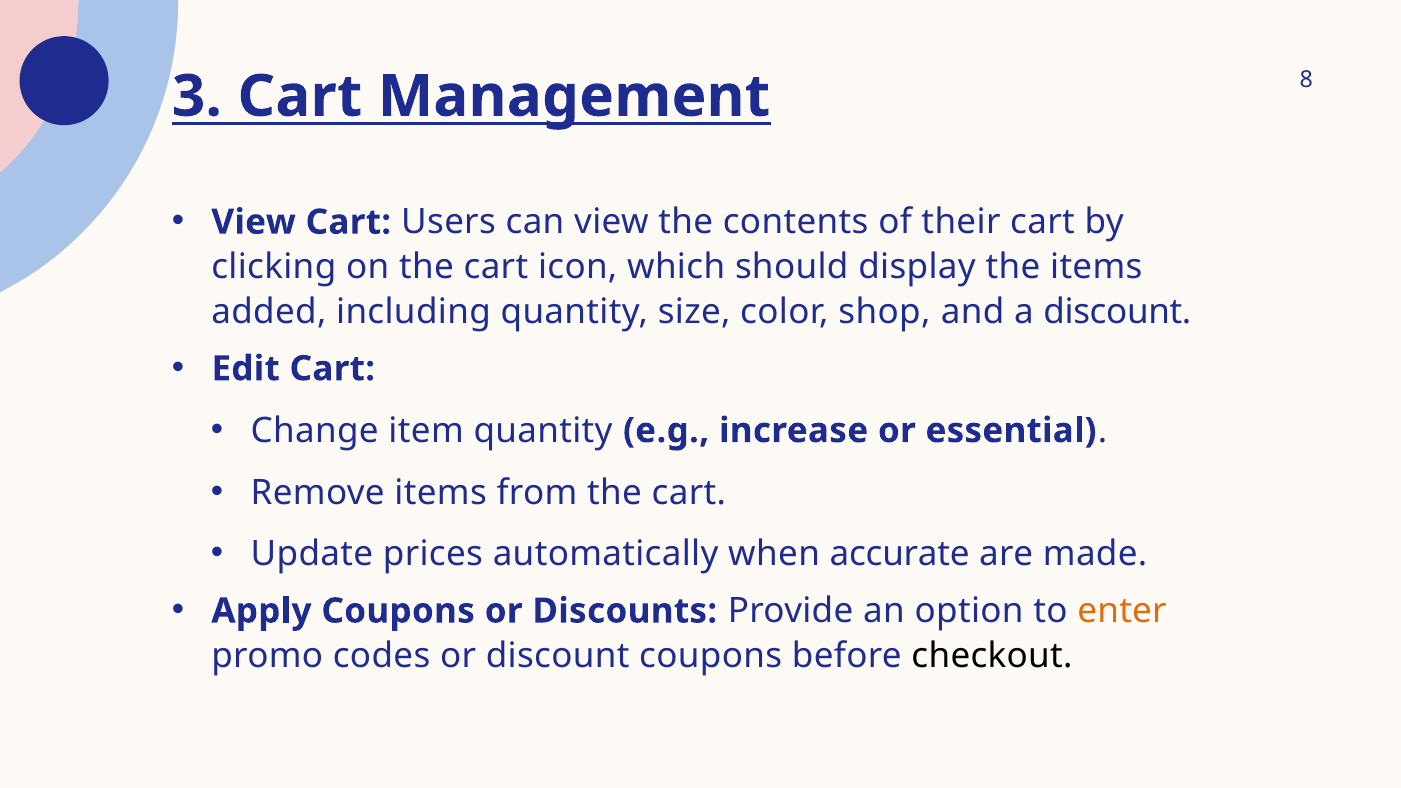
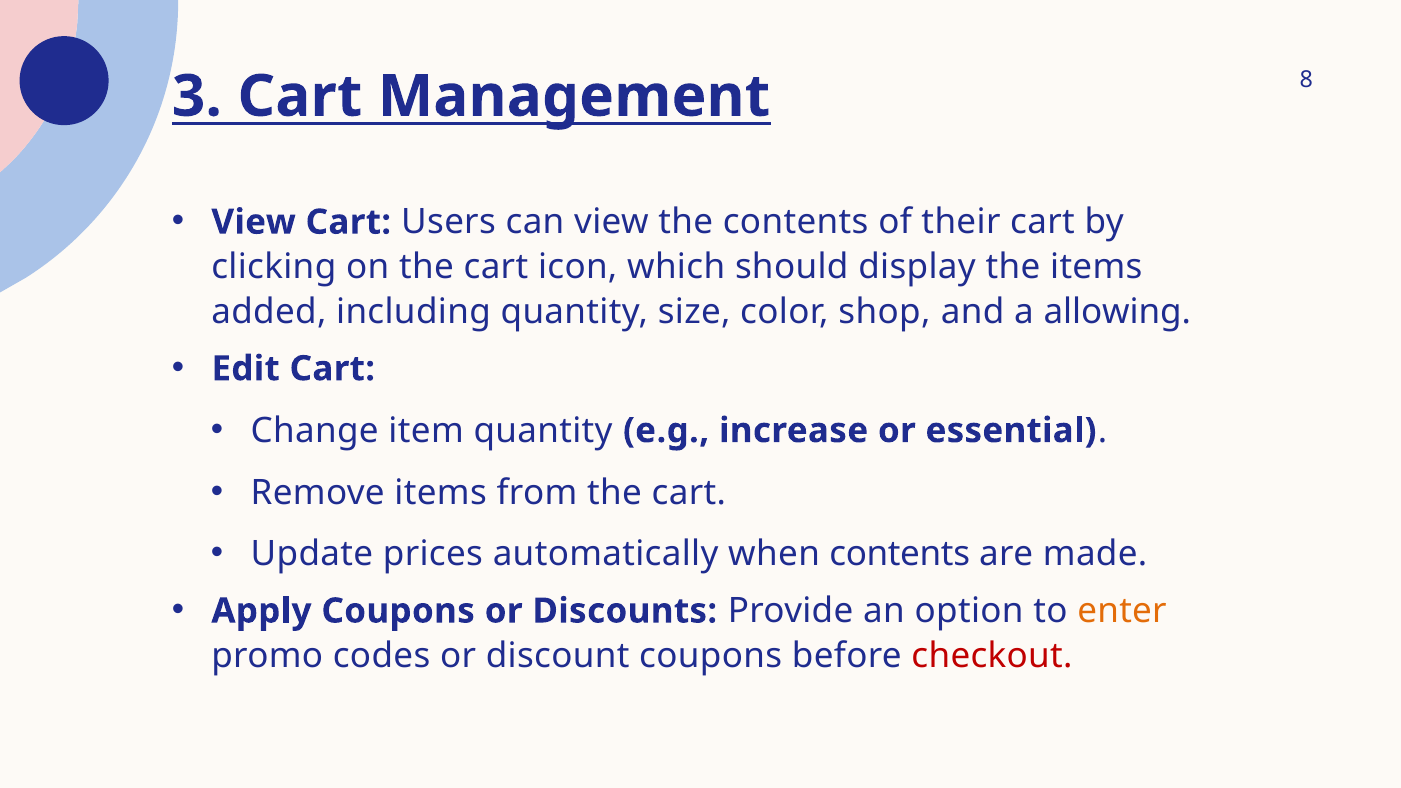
a discount: discount -> allowing
when accurate: accurate -> contents
checkout colour: black -> red
